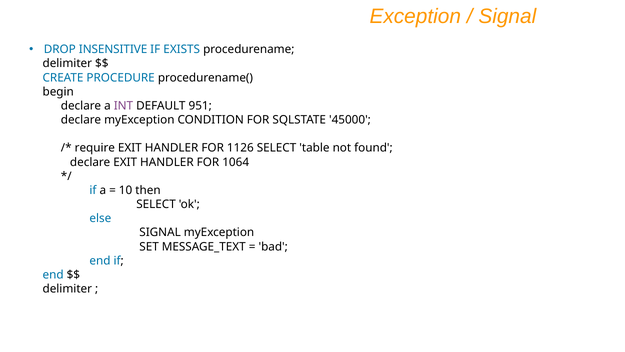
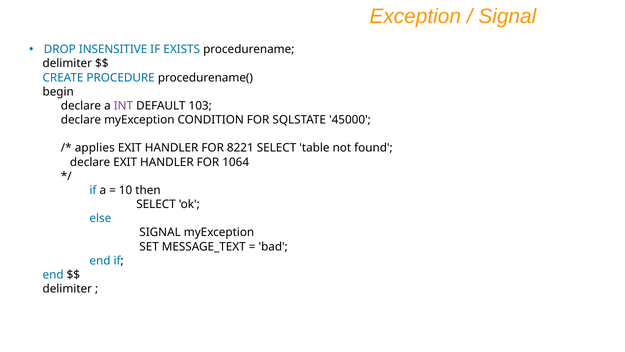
951: 951 -> 103
require: require -> applies
1126: 1126 -> 8221
